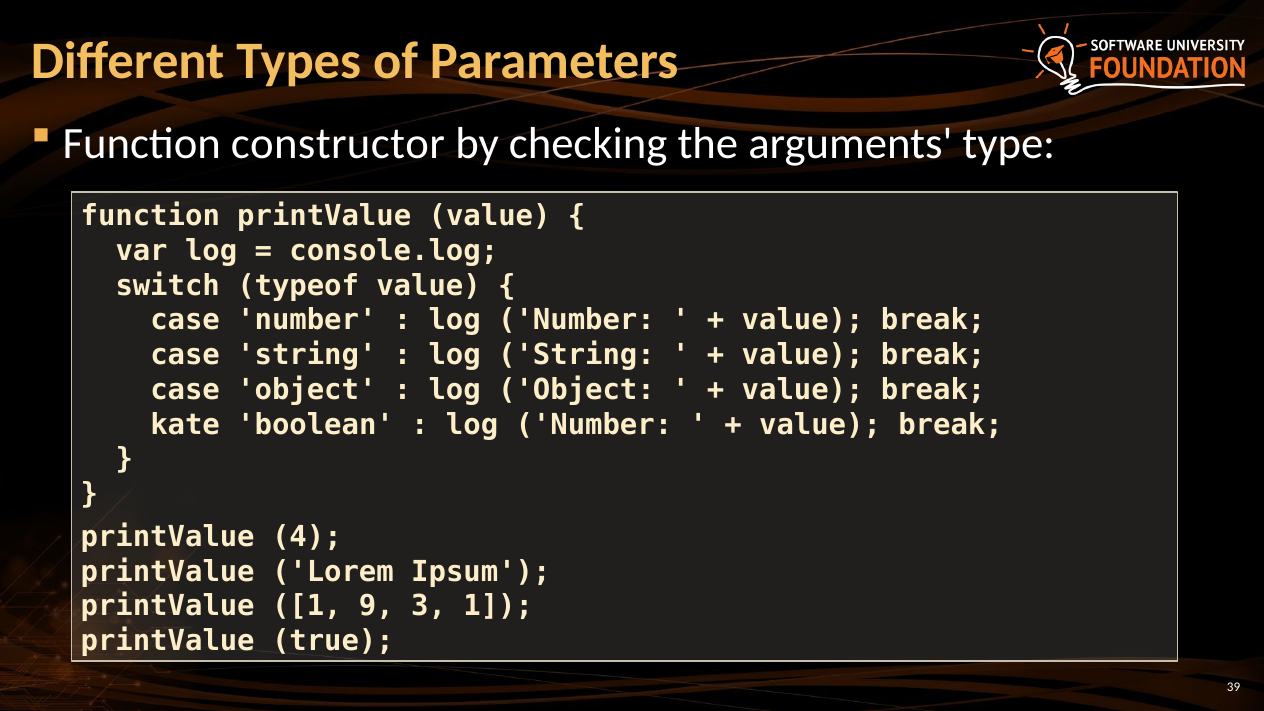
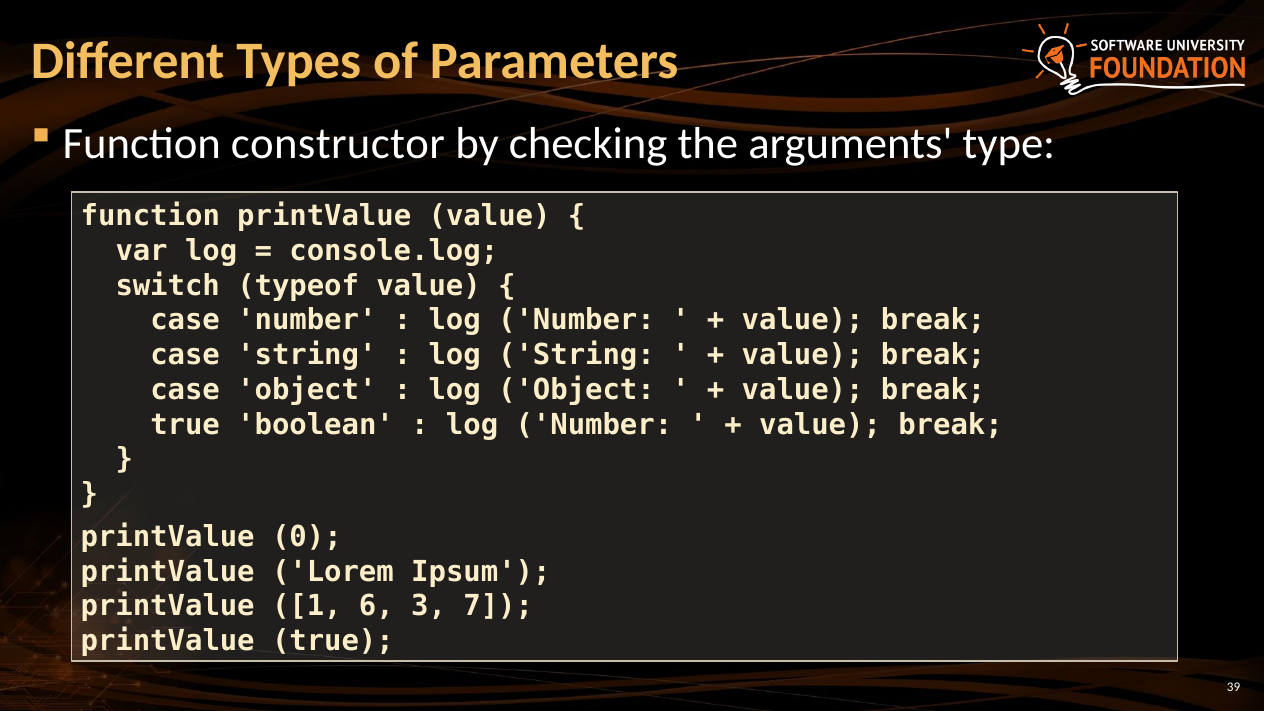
kate at (185, 425): kate -> true
4: 4 -> 0
9: 9 -> 6
3 1: 1 -> 7
